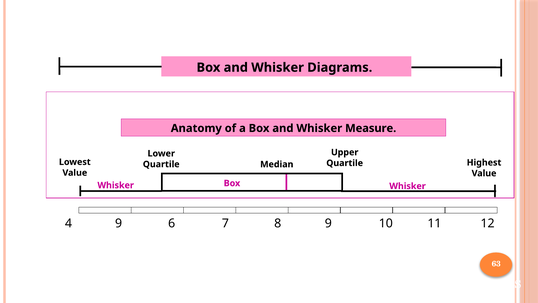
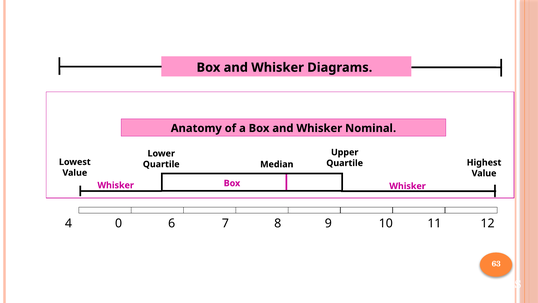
Measure: Measure -> Nominal
4 9: 9 -> 0
